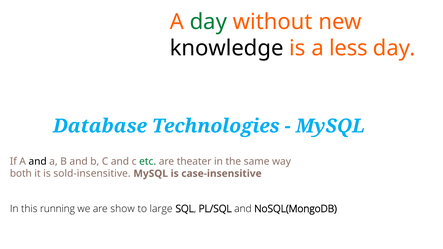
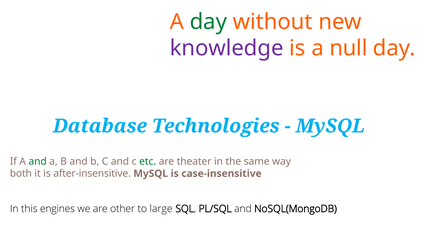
knowledge colour: black -> purple
less: less -> null
and at (38, 162) colour: black -> green
sold-insensitive: sold-insensitive -> after-insensitive
running: running -> engines
show: show -> other
